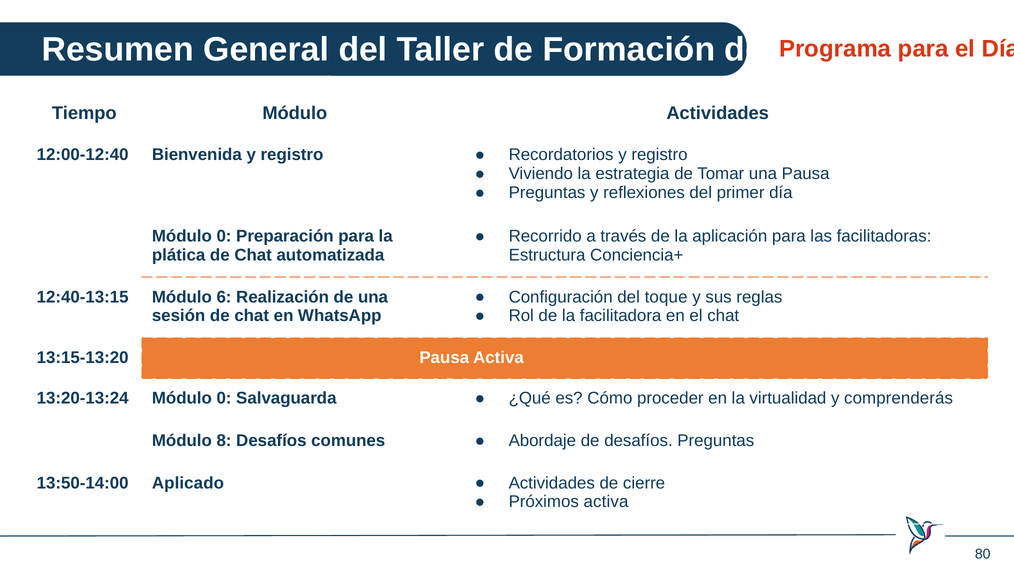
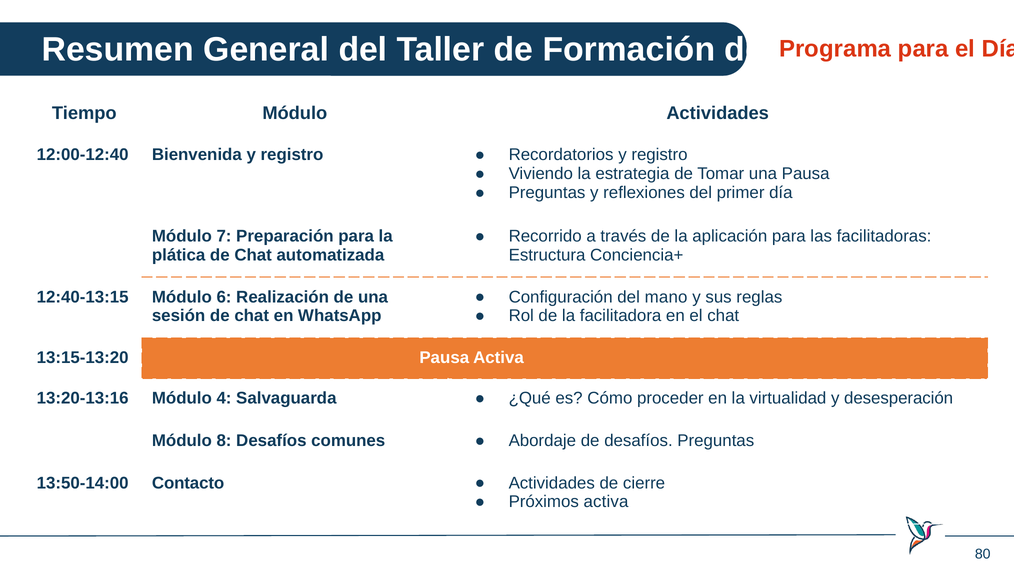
0 at (224, 236): 0 -> 7
toque: toque -> mano
13:20-13:24: 13:20-13:24 -> 13:20-13:16
0 at (224, 398): 0 -> 4
comprenderás: comprenderás -> desesperación
Aplicado: Aplicado -> Contacto
